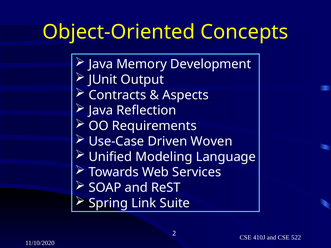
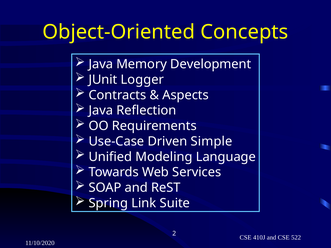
Output: Output -> Logger
Woven: Woven -> Simple
